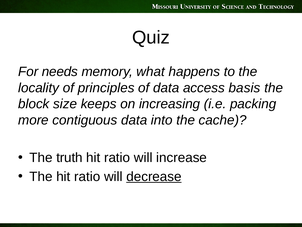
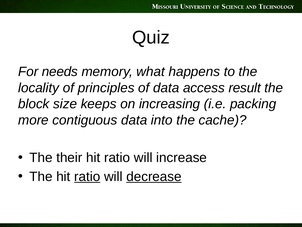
basis: basis -> result
truth: truth -> their
ratio at (87, 176) underline: none -> present
